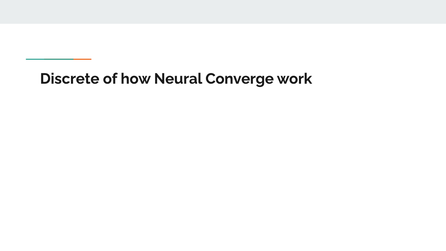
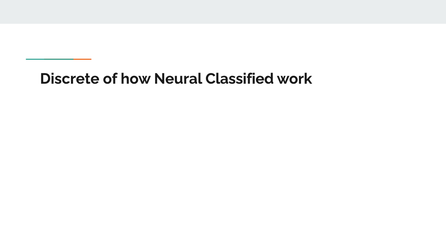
Converge: Converge -> Classified
